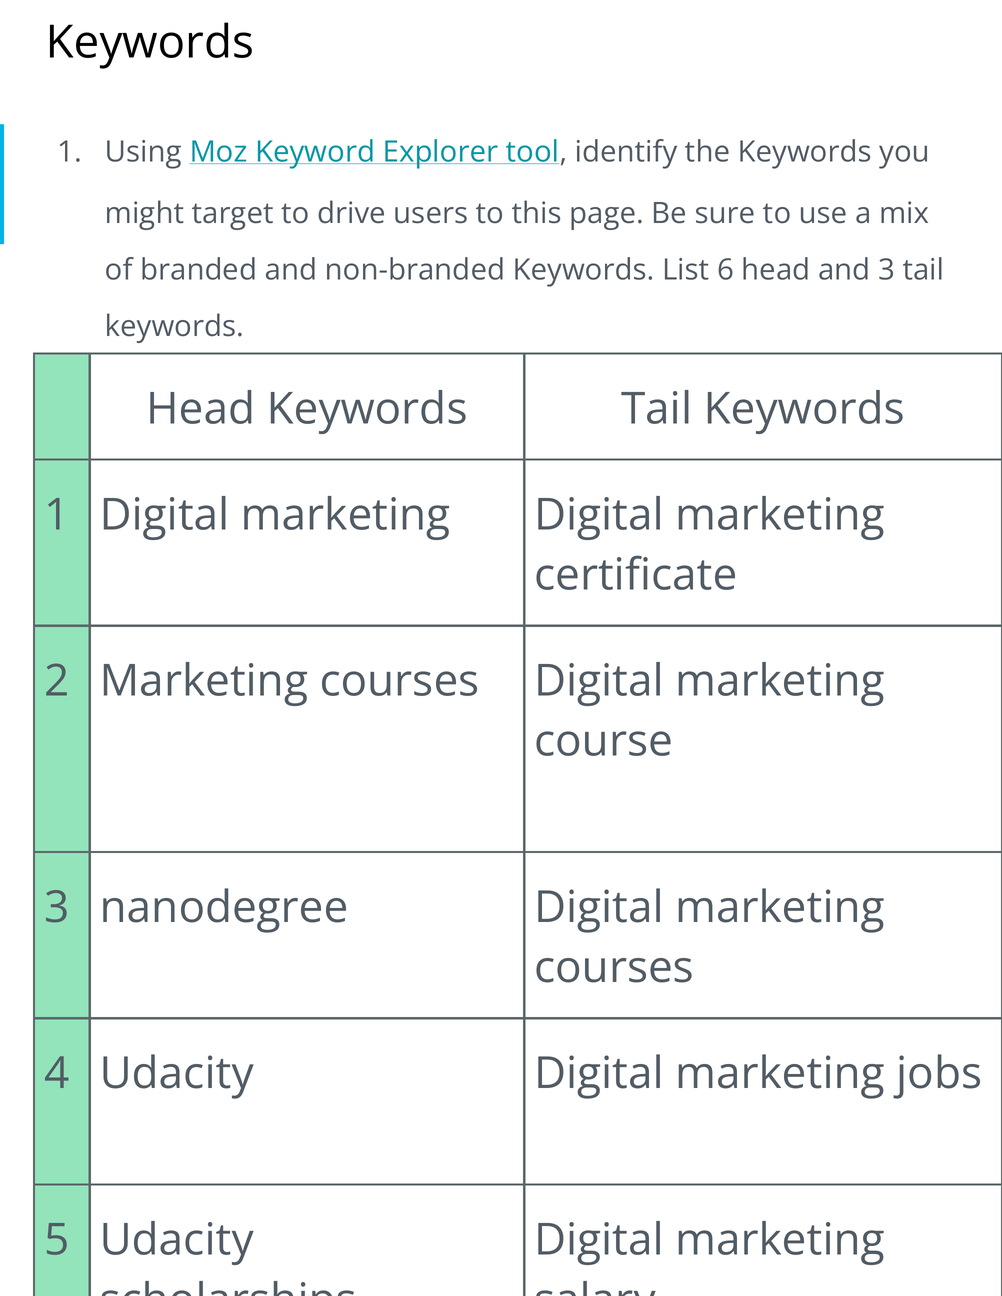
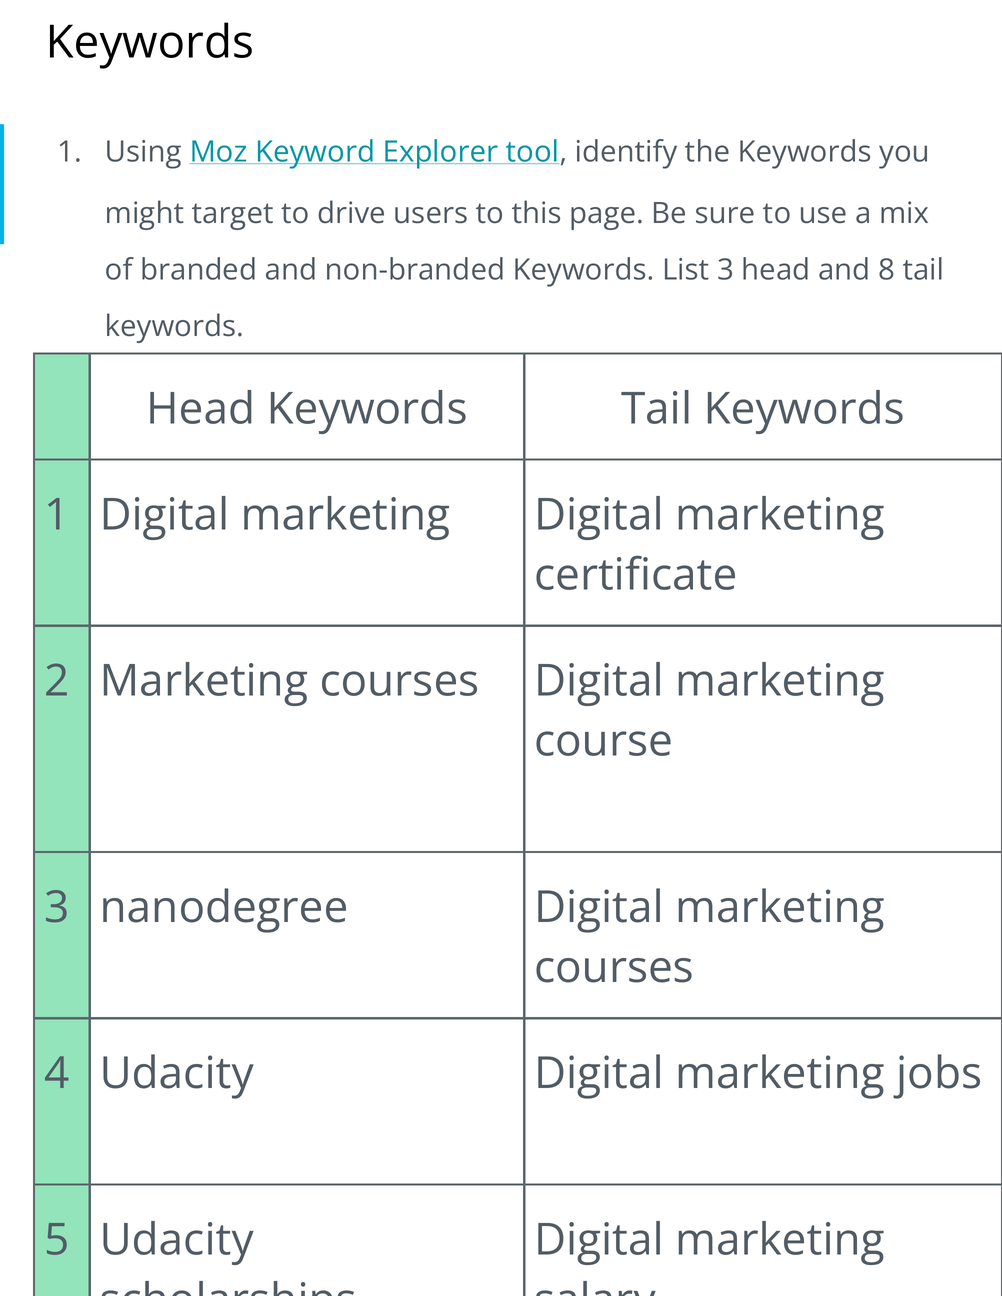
List 6: 6 -> 3
and 3: 3 -> 8
